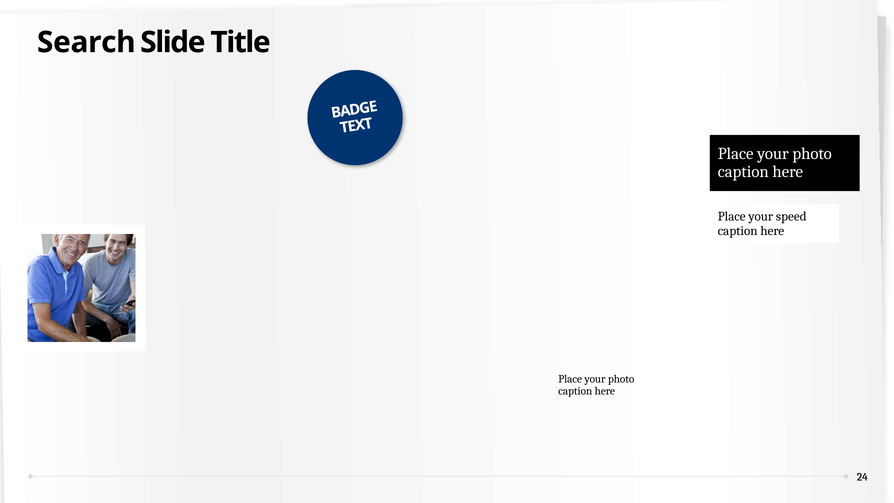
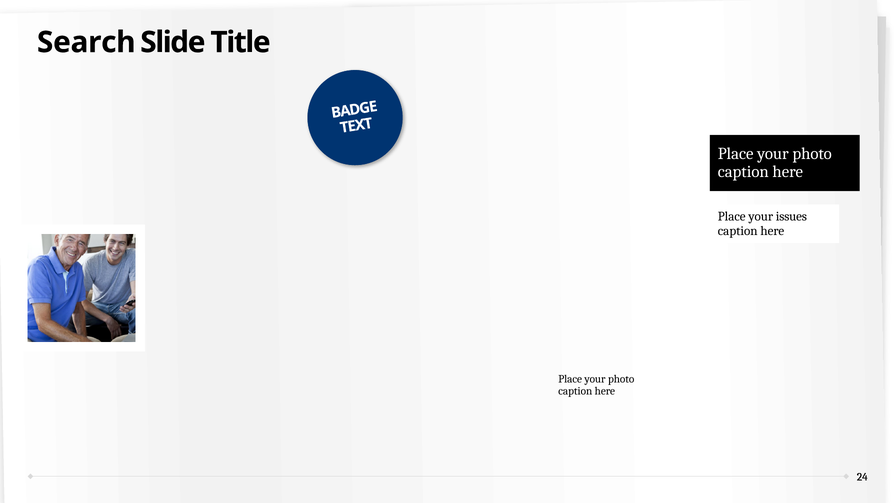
speed: speed -> issues
